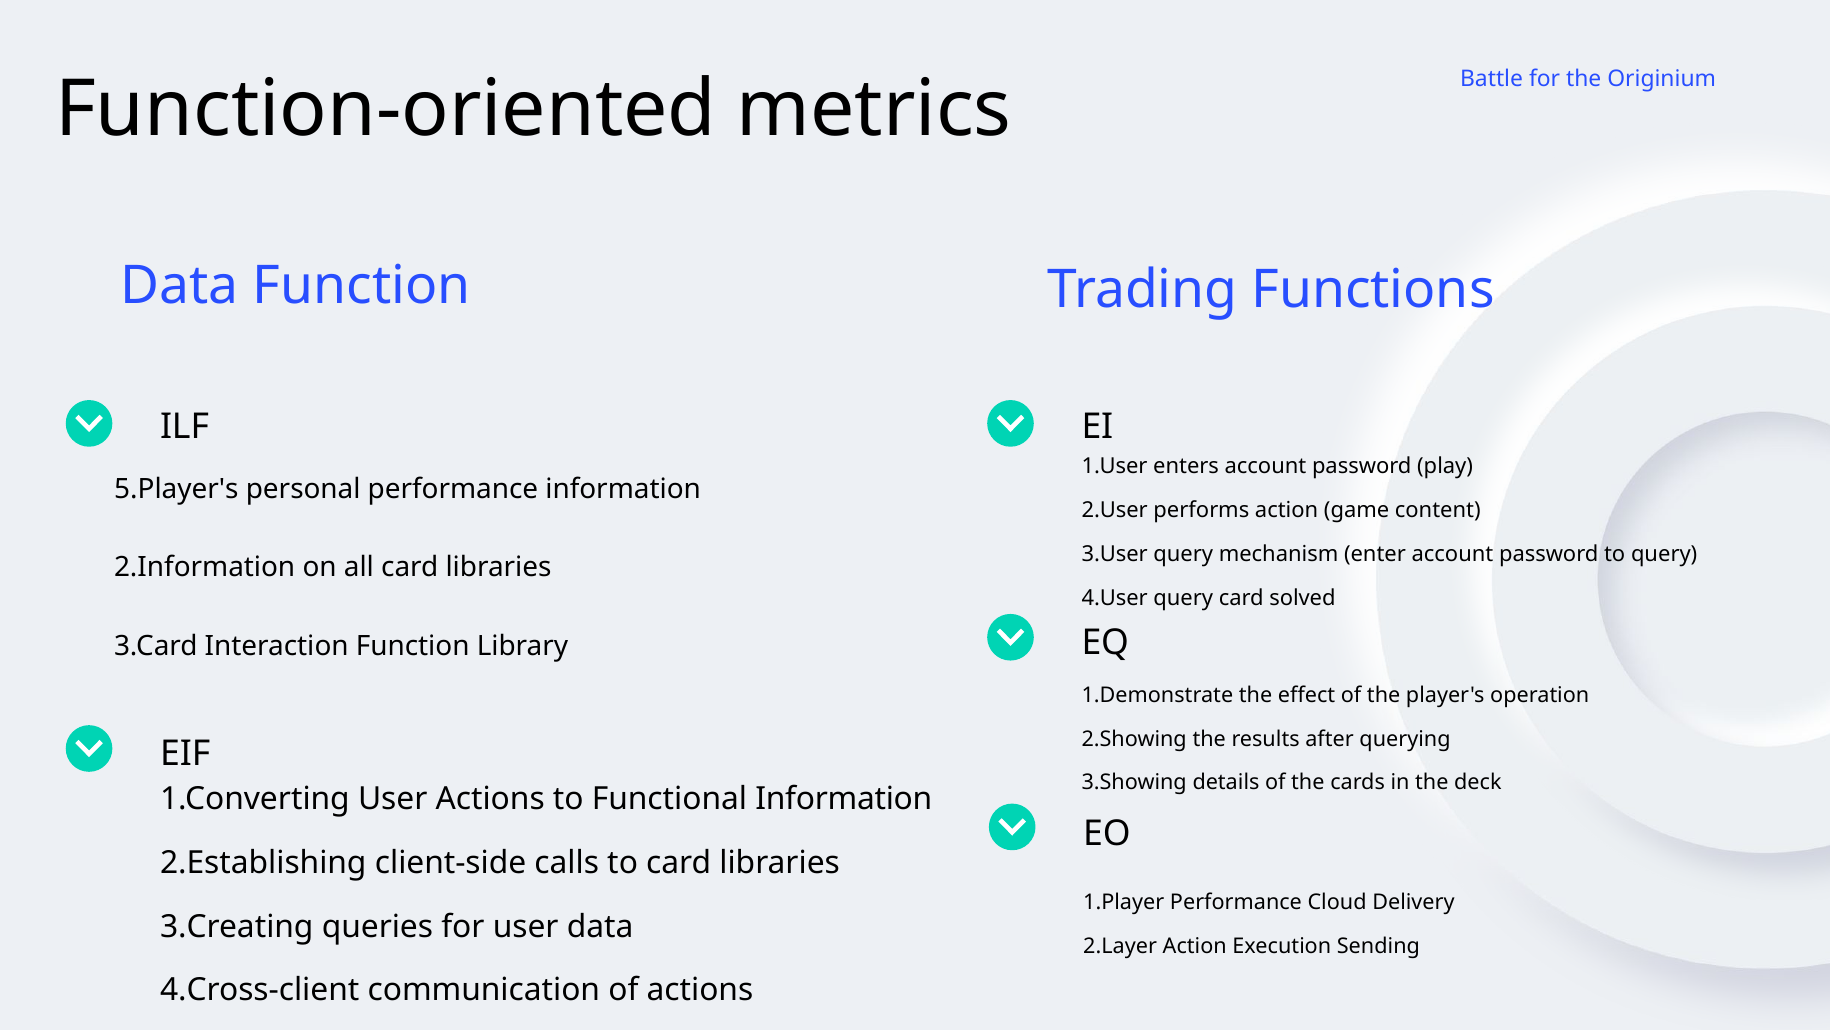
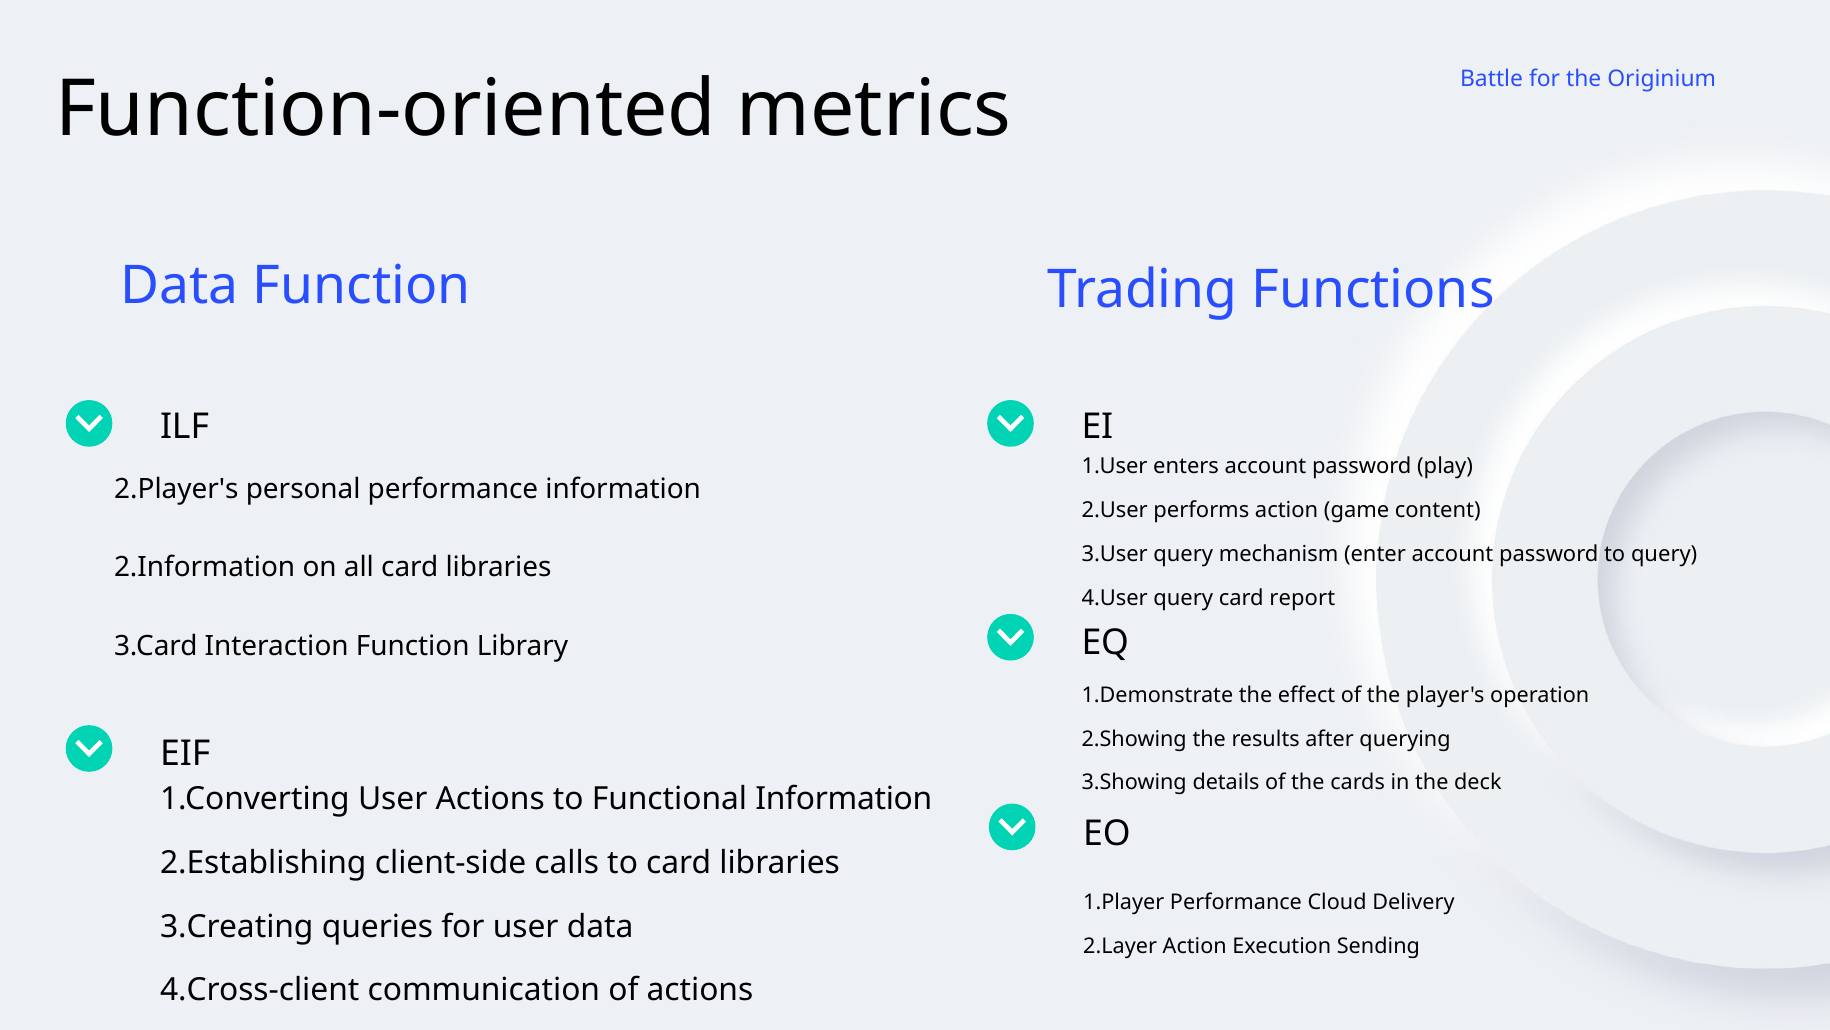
5.Player's: 5.Player's -> 2.Player's
solved: solved -> report
